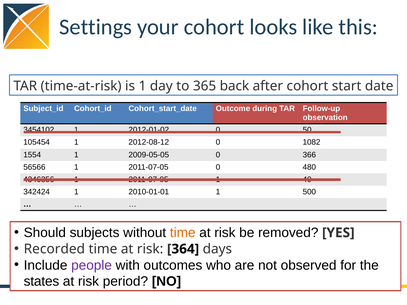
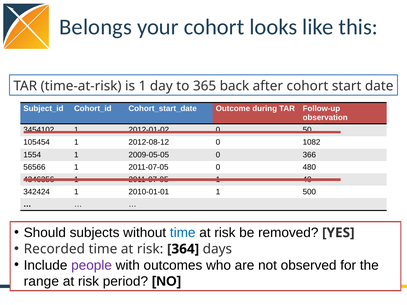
Settings: Settings -> Belongs
time at (183, 233) colour: orange -> blue
states: states -> range
